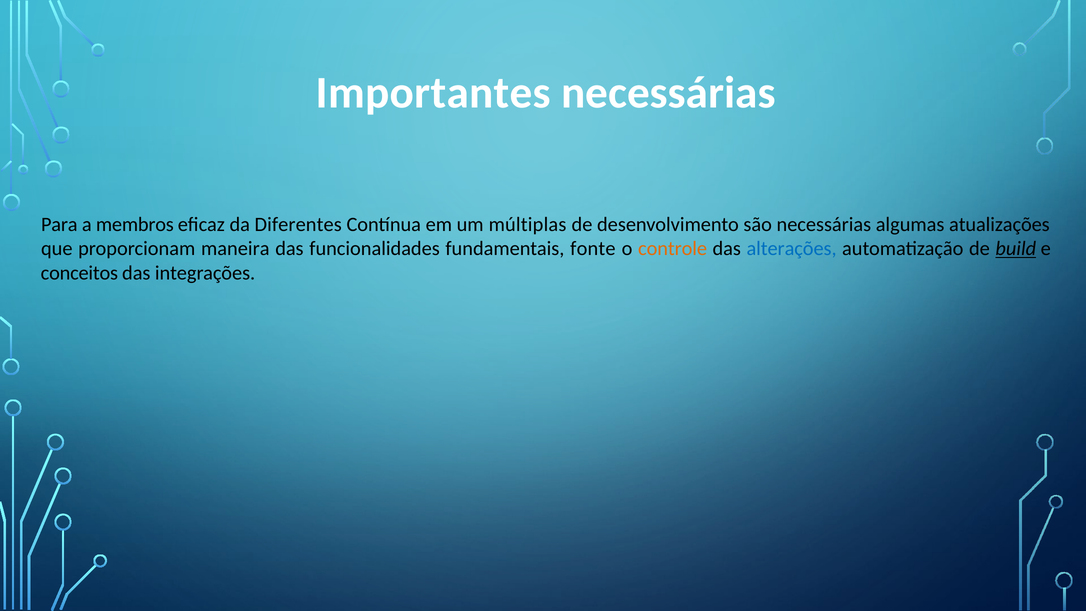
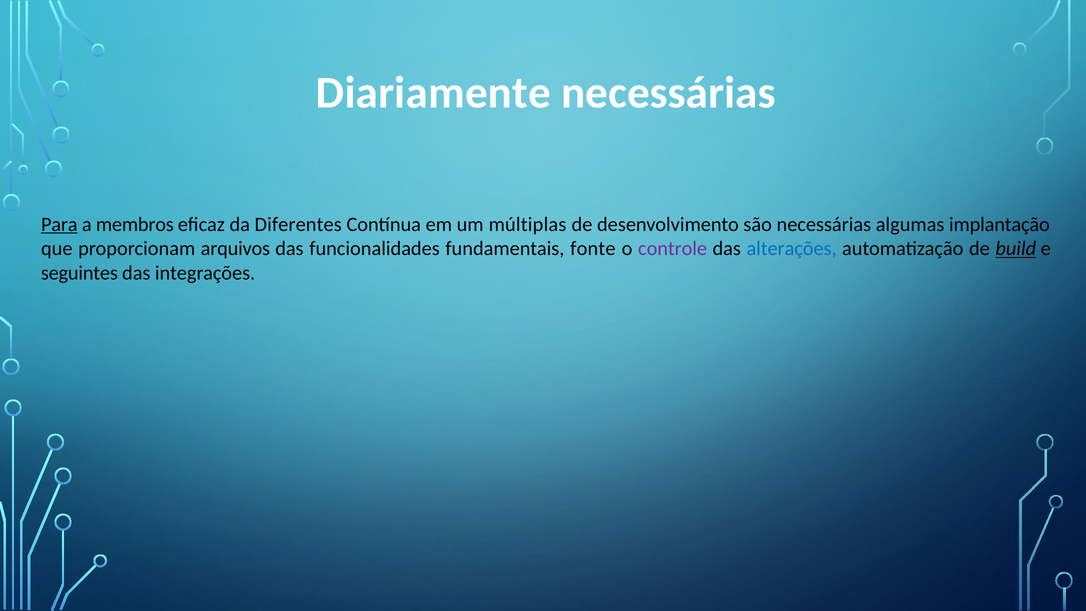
Importantes: Importantes -> Diariamente
Para underline: none -> present
atualizações: atualizações -> implantação
maneira: maneira -> arquivos
controle colour: orange -> purple
conceitos: conceitos -> seguintes
